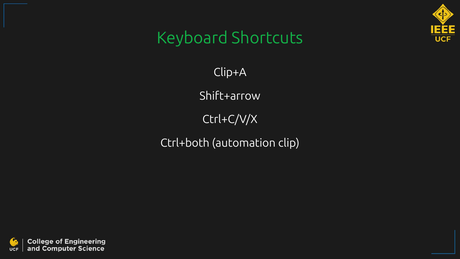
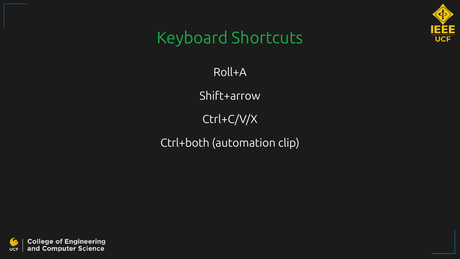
Clip+A: Clip+A -> Roll+A
